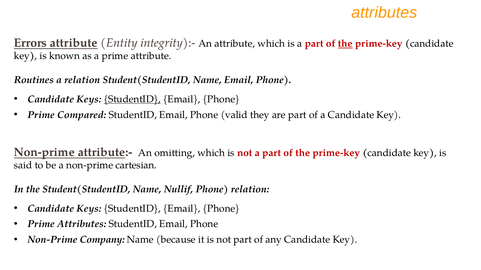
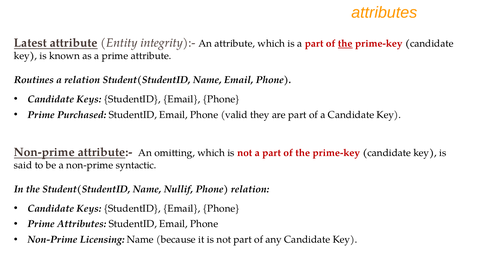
Errors: Errors -> Latest
StudentID at (132, 99) underline: present -> none
Compared: Compared -> Purchased
cartesian: cartesian -> syntactic
Company: Company -> Licensing
